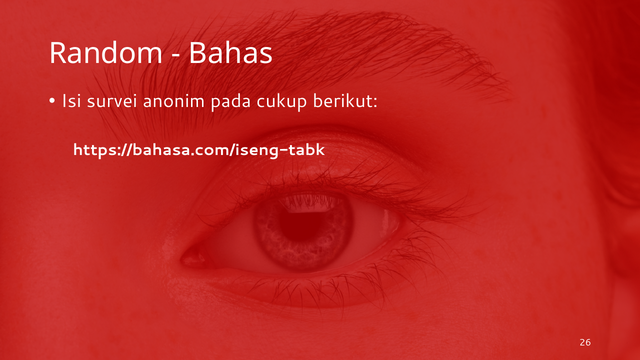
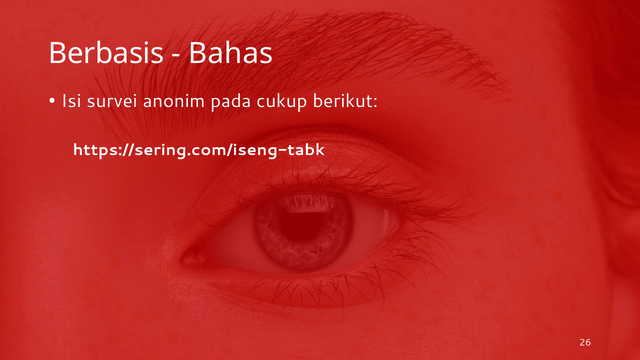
Random: Random -> Berbasis
https://bahasa.com/iseng-tabk: https://bahasa.com/iseng-tabk -> https://sering.com/iseng-tabk
